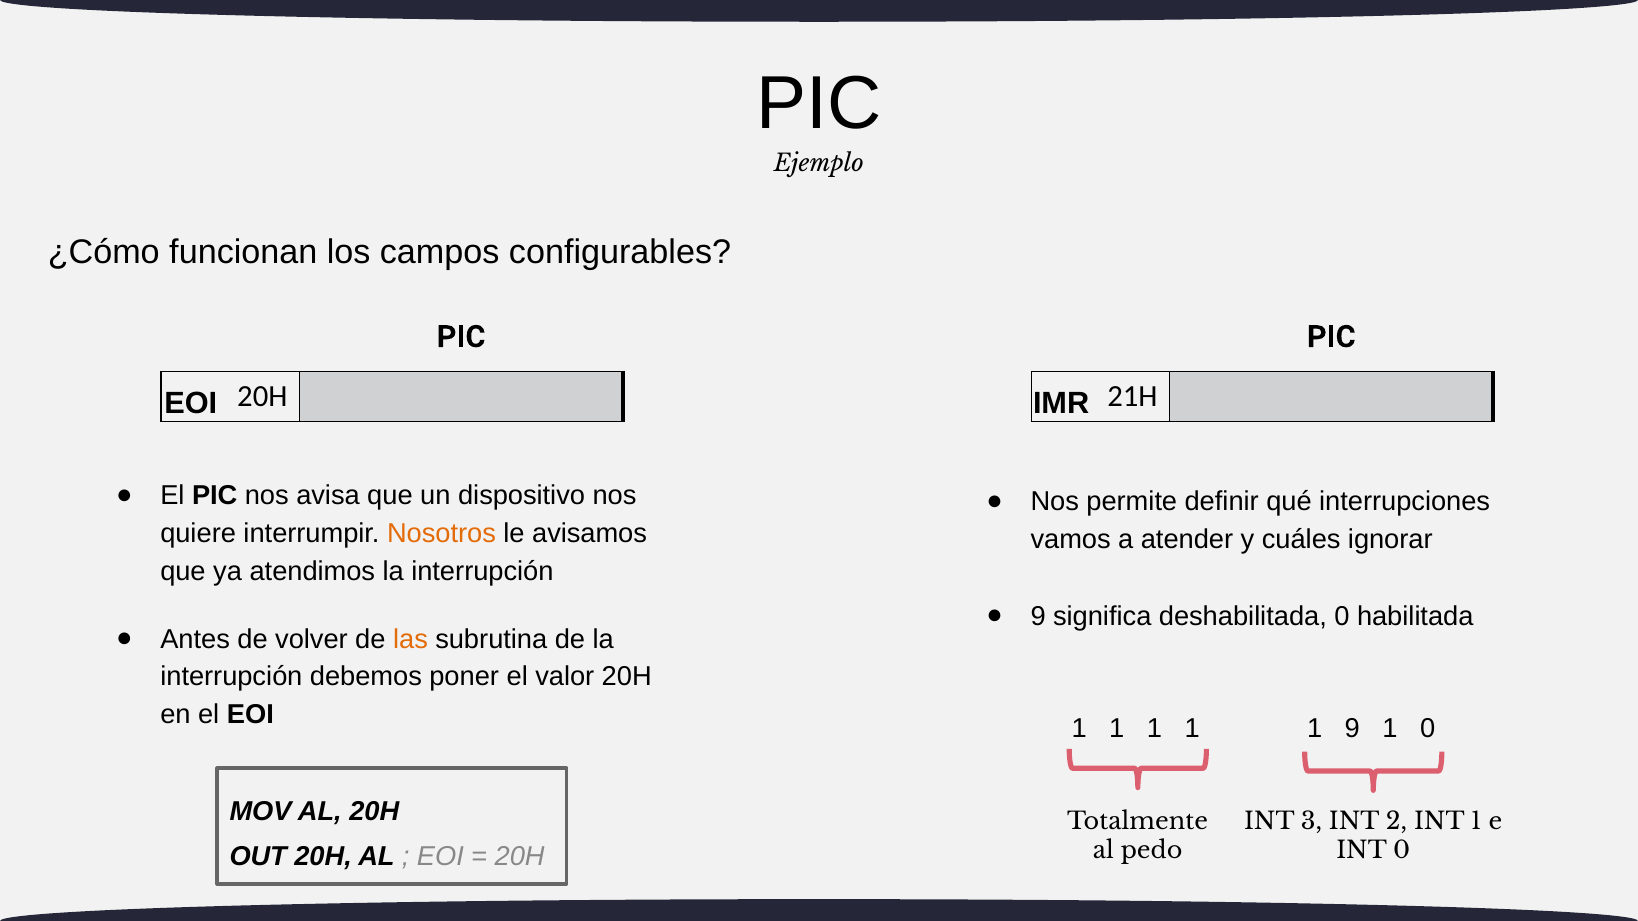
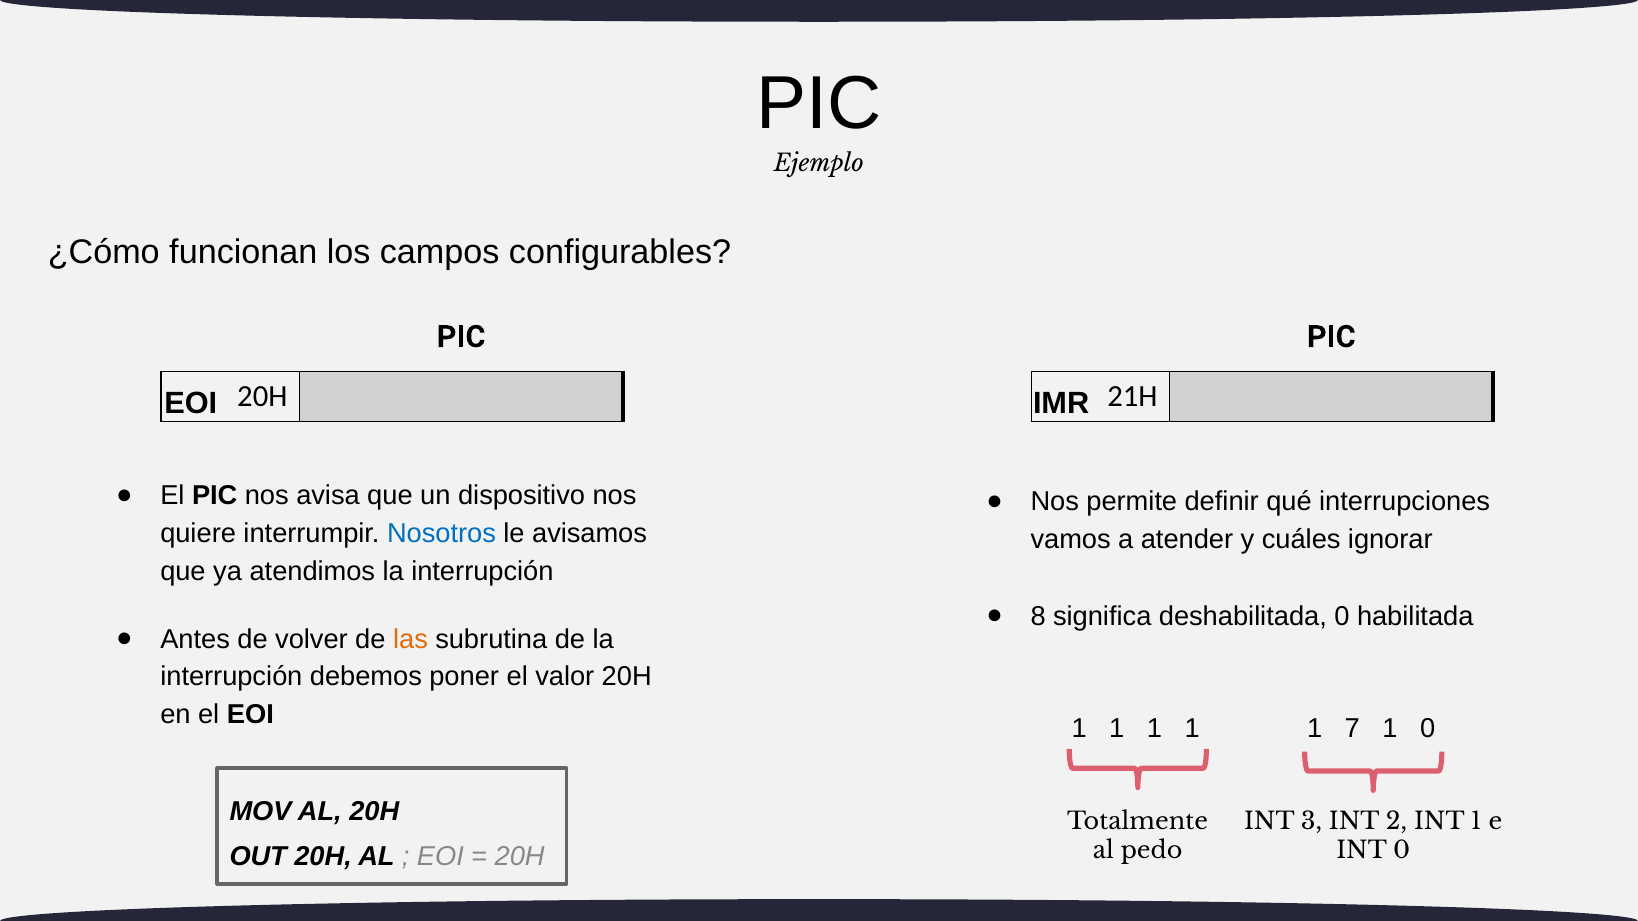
Nosotros colour: orange -> blue
9 at (1038, 616): 9 -> 8
1 9: 9 -> 7
